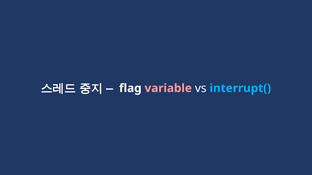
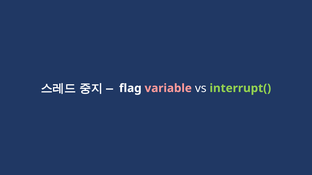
interrupt( colour: light blue -> light green
